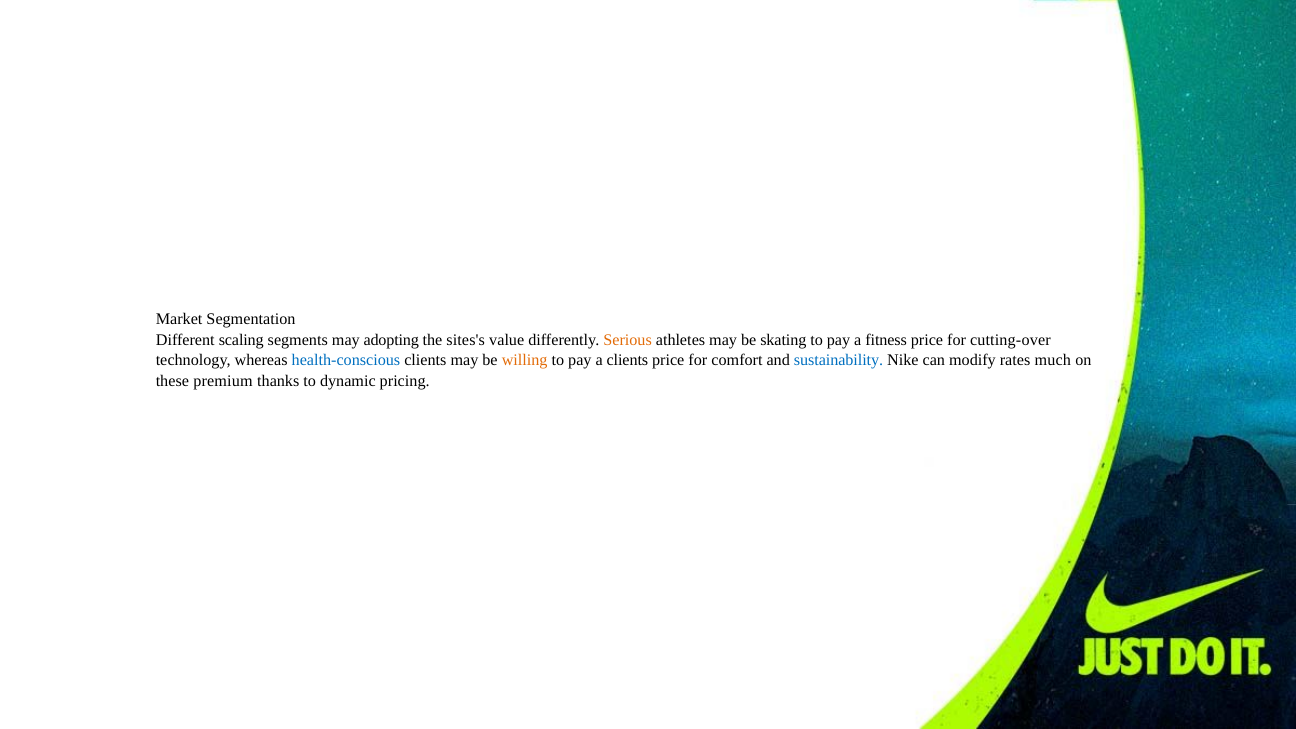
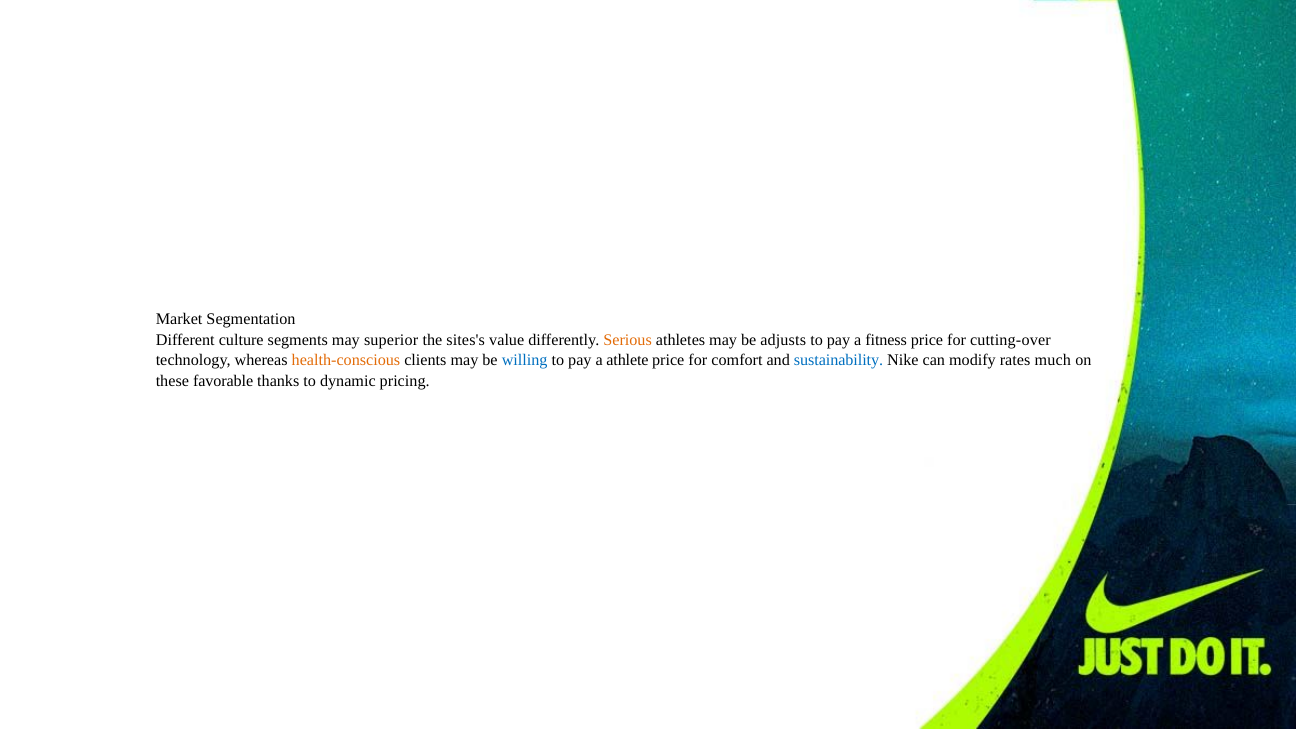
scaling: scaling -> culture
adopting: adopting -> superior
skating: skating -> adjusts
health-conscious colour: blue -> orange
willing colour: orange -> blue
a clients: clients -> athlete
premium: premium -> favorable
